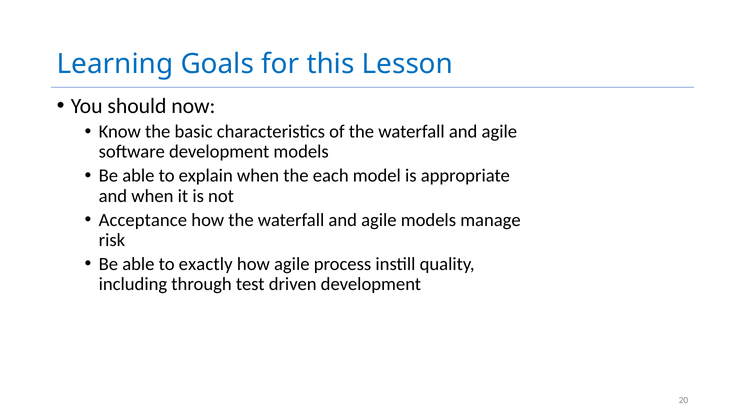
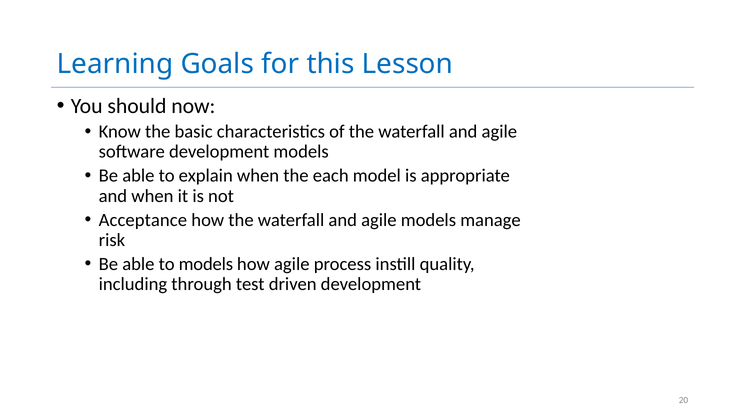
to exactly: exactly -> models
